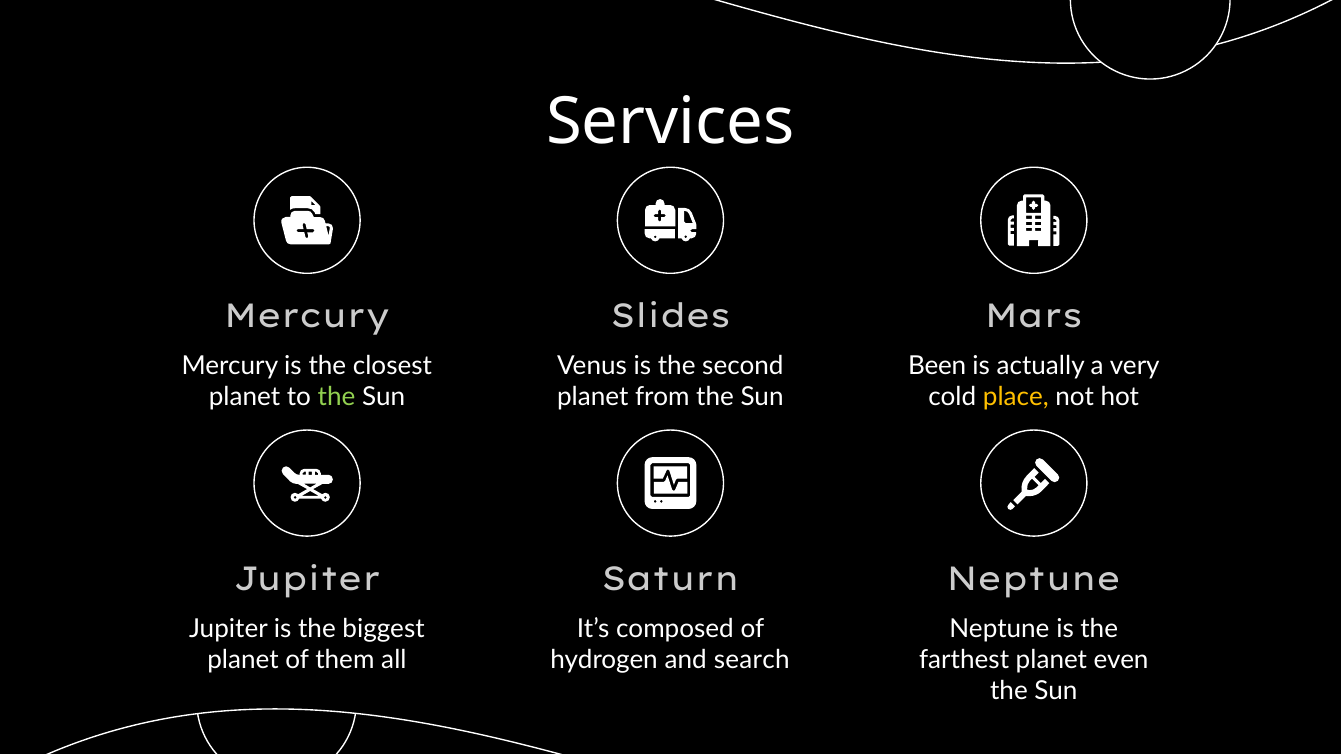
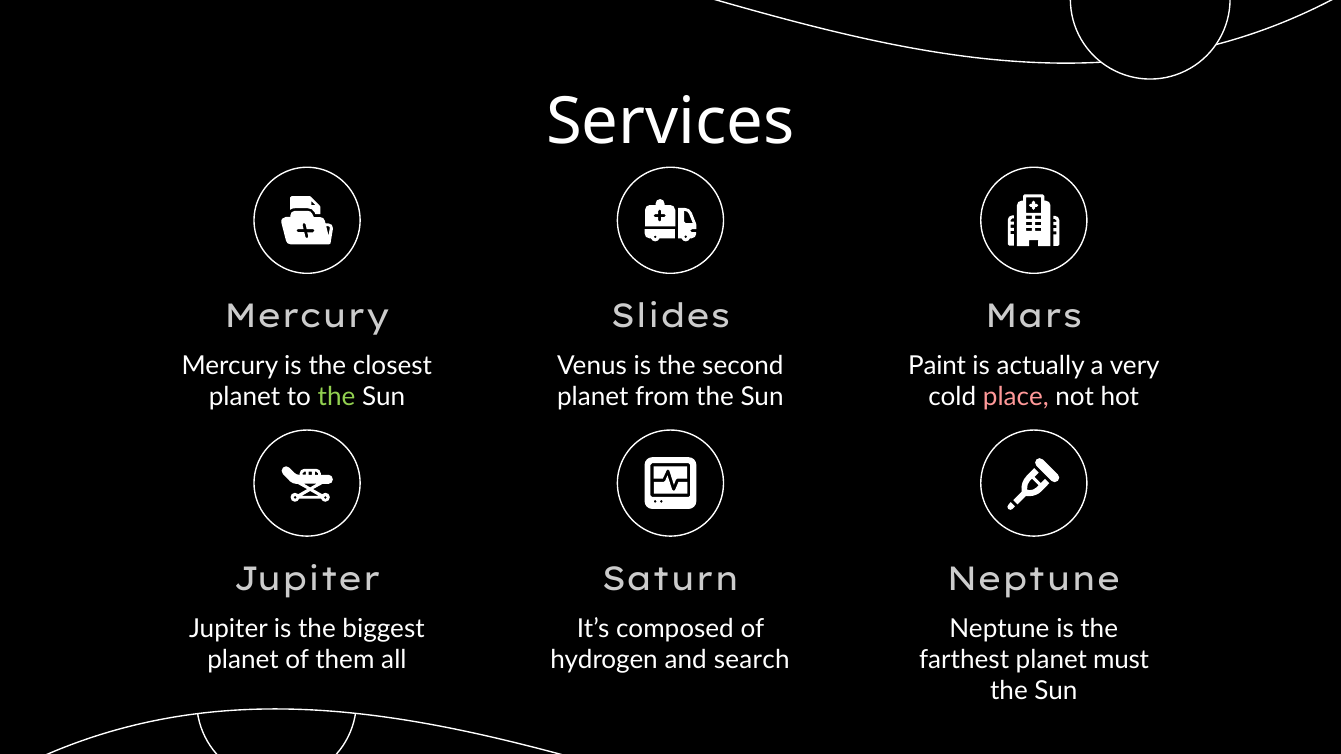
Been: Been -> Paint
place colour: yellow -> pink
even: even -> must
